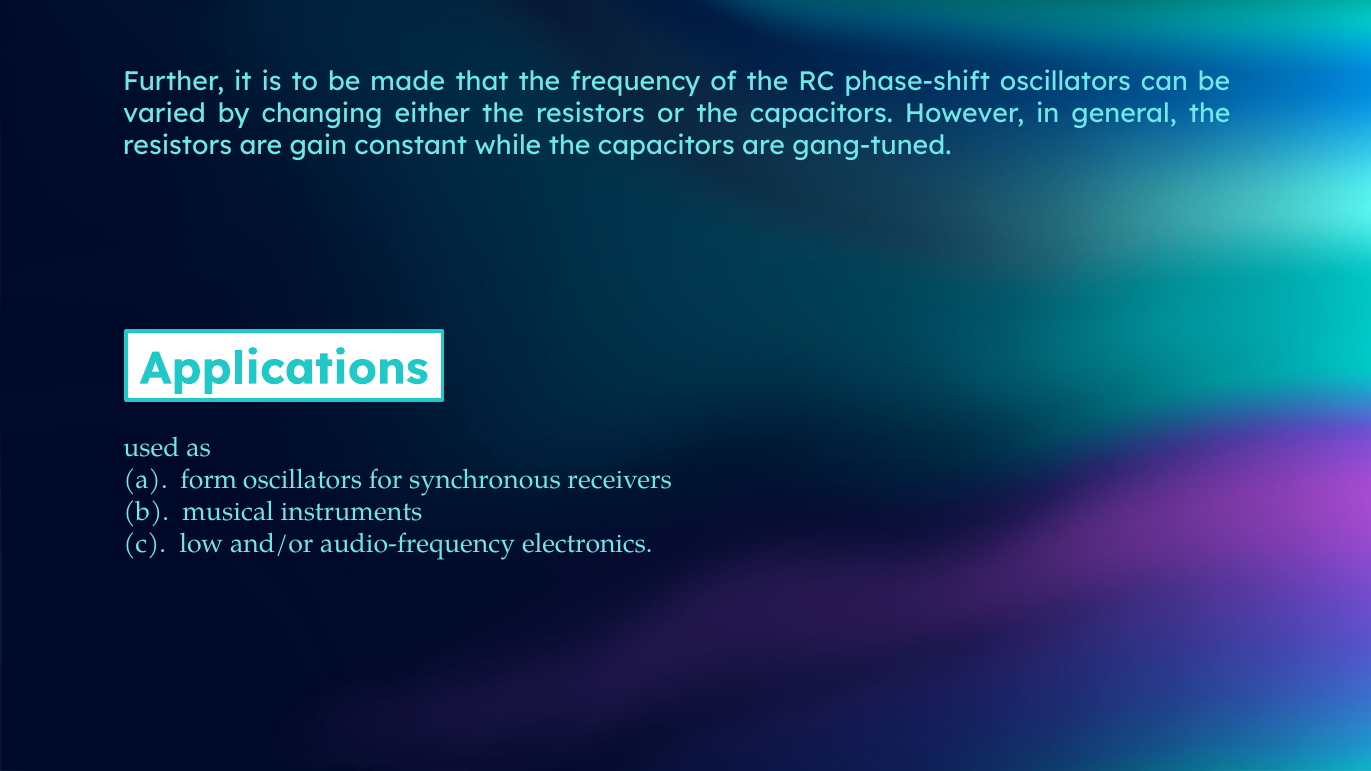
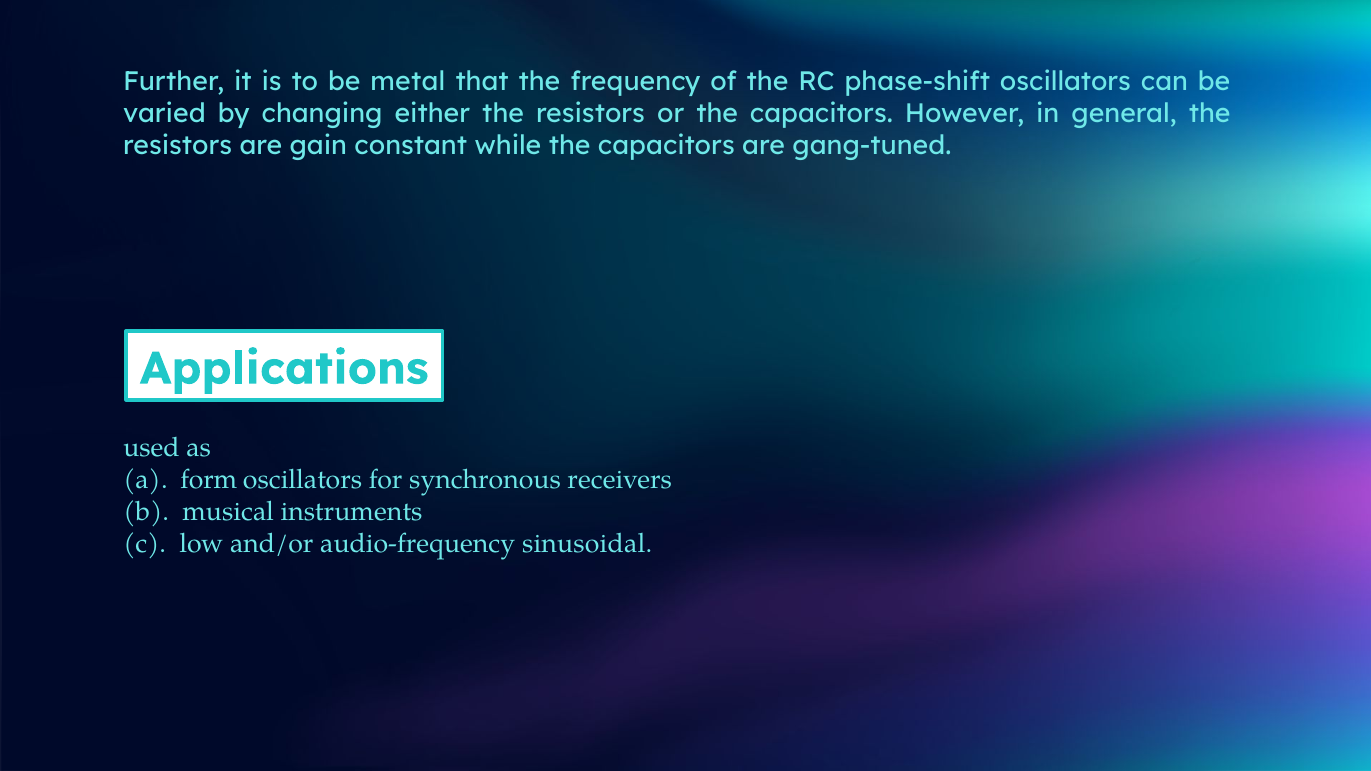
made: made -> metal
electronics: electronics -> sinusoidal
